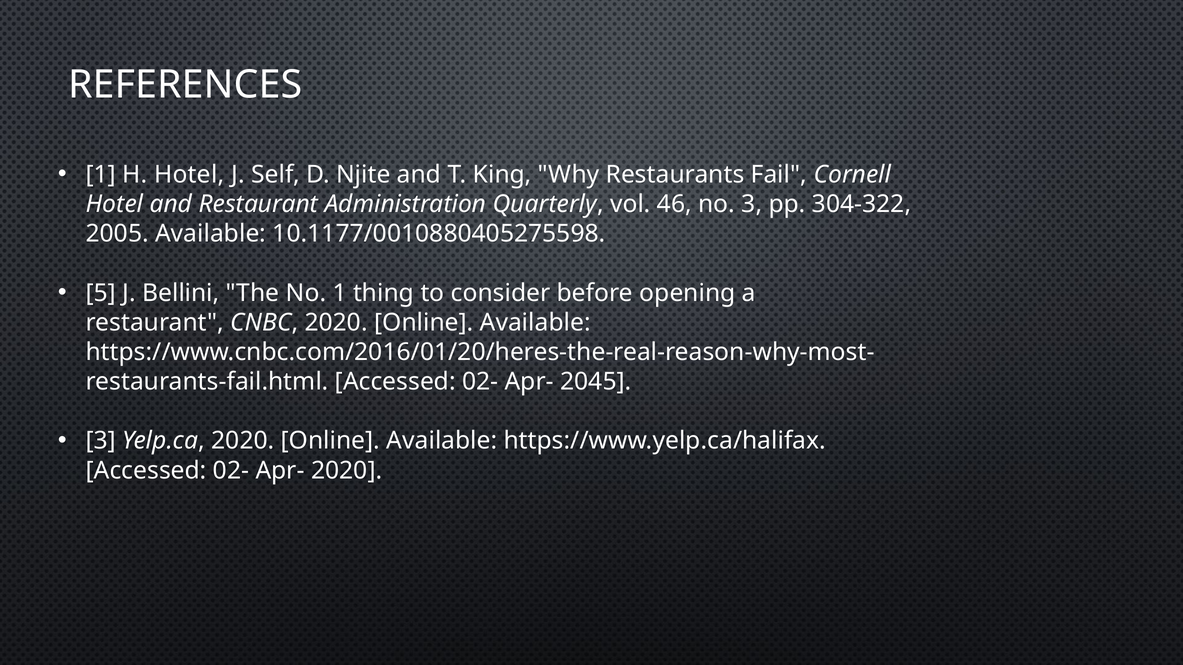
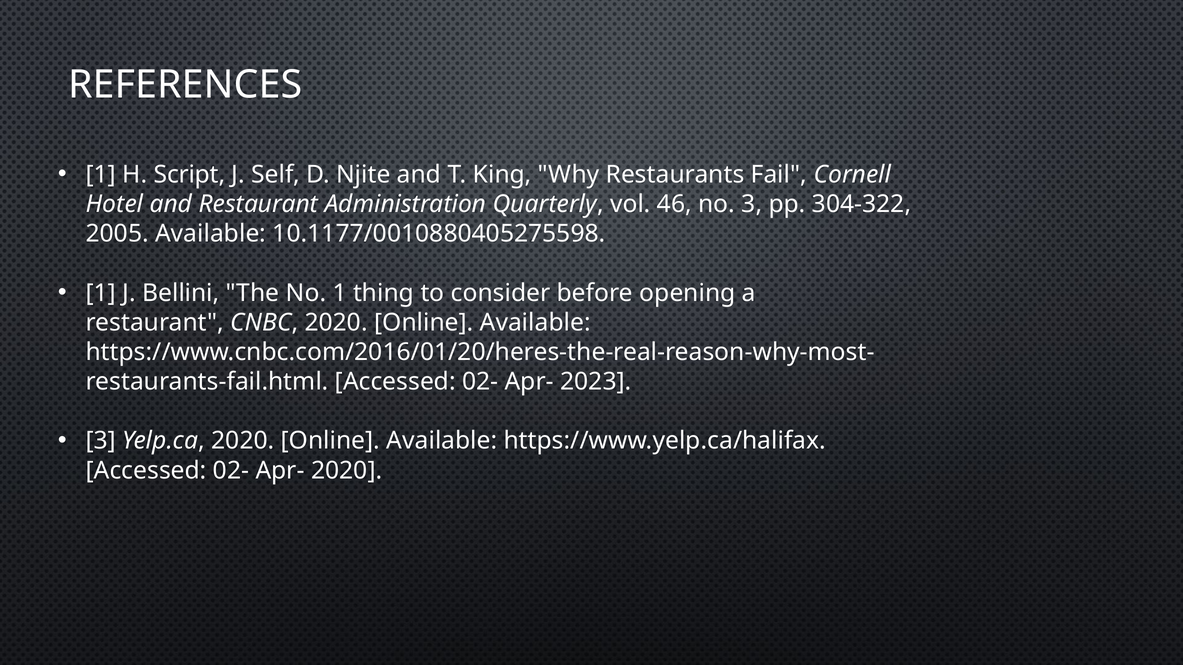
H Hotel: Hotel -> Script
5 at (101, 293): 5 -> 1
2045: 2045 -> 2023
